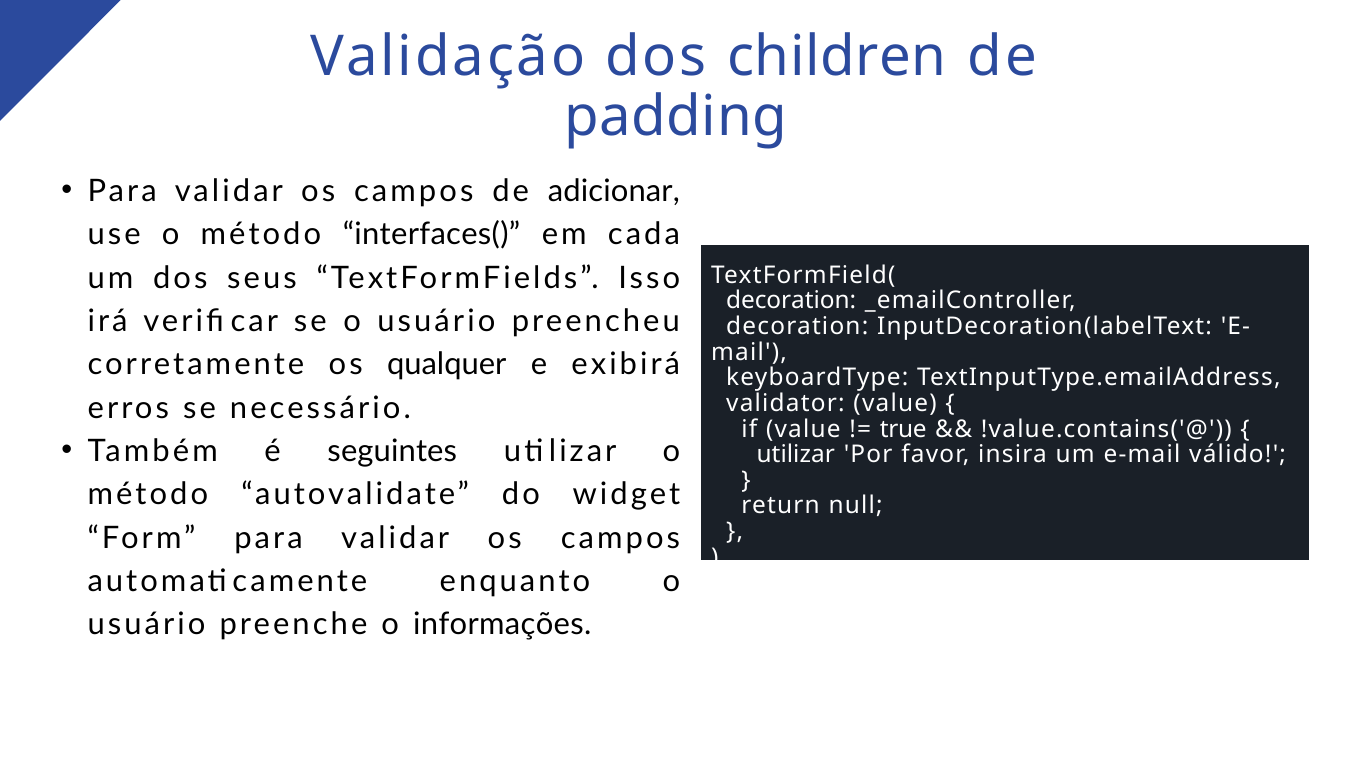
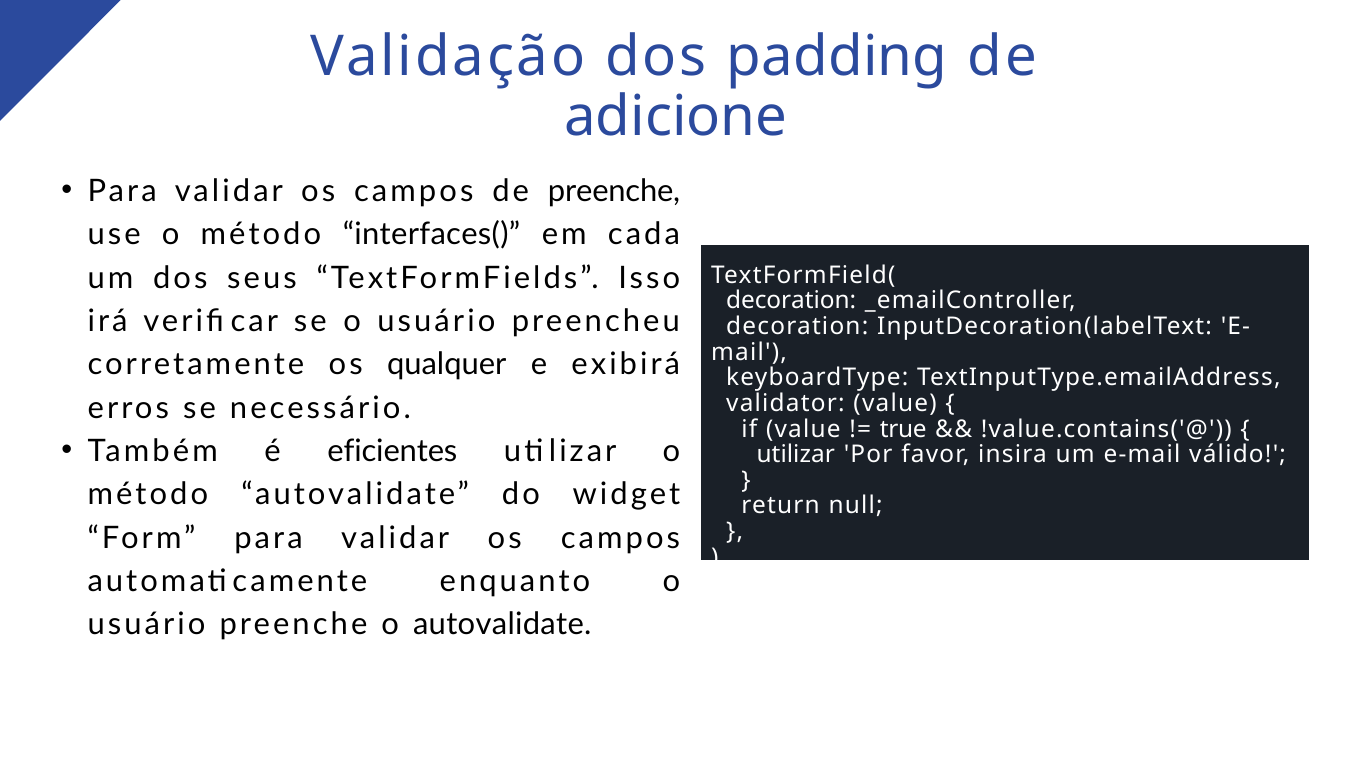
children: children -> padding
padding: padding -> adicione
de adicionar: adicionar -> preenche
seguintes: seguintes -> eficientes
o informações: informações -> autovalidate
